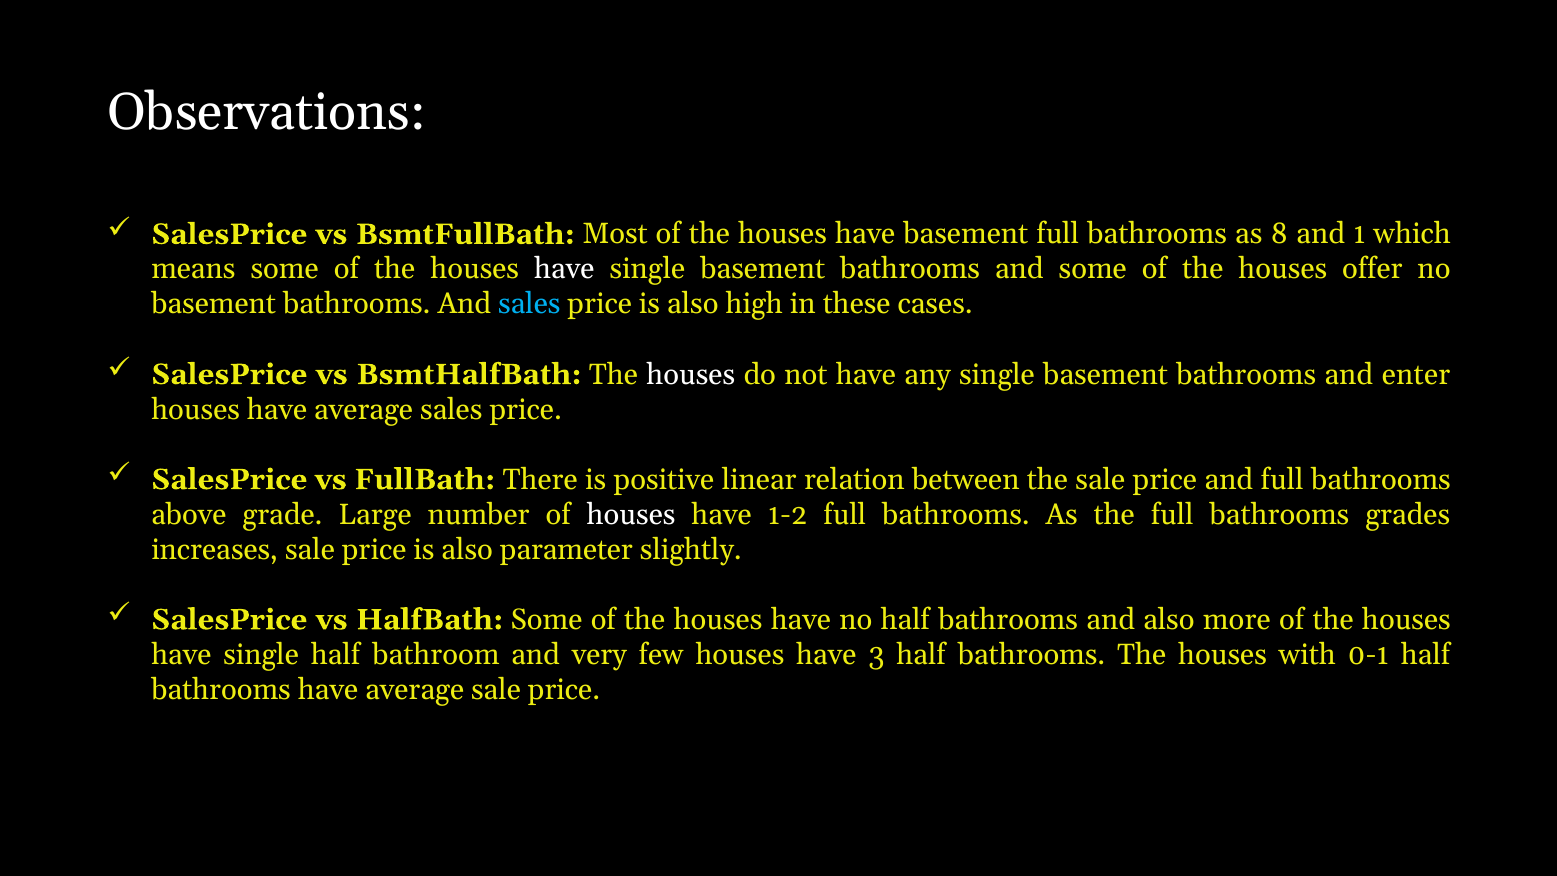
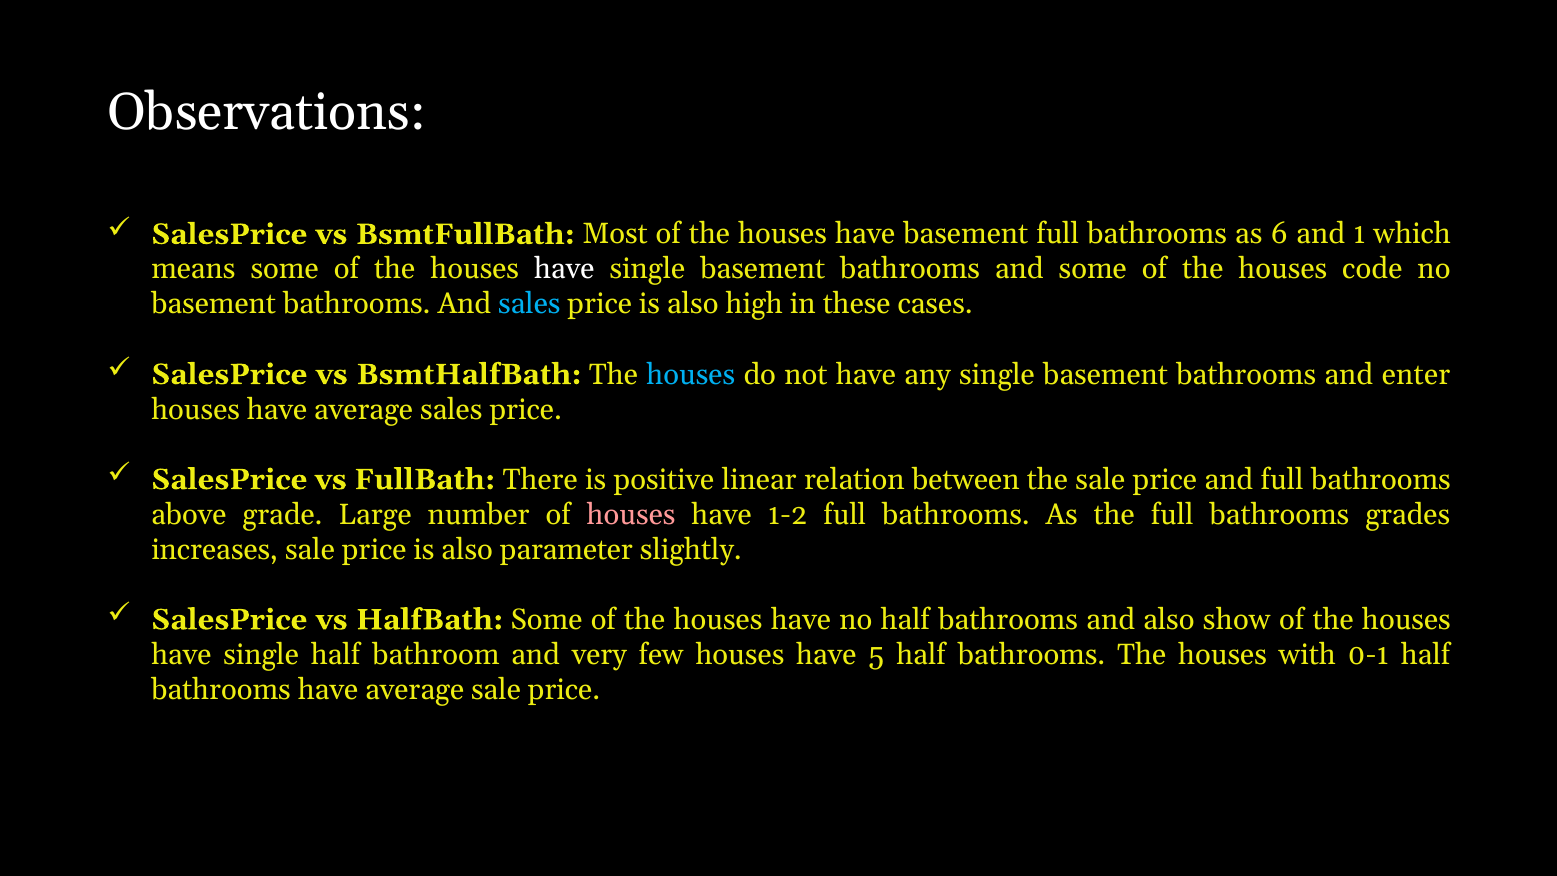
8: 8 -> 6
offer: offer -> code
houses at (691, 374) colour: white -> light blue
houses at (631, 514) colour: white -> pink
more: more -> show
3: 3 -> 5
